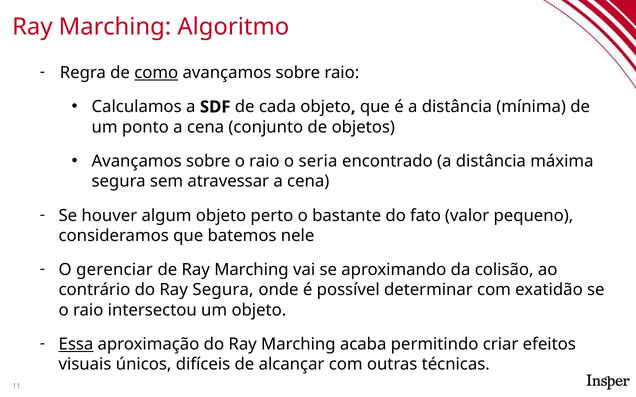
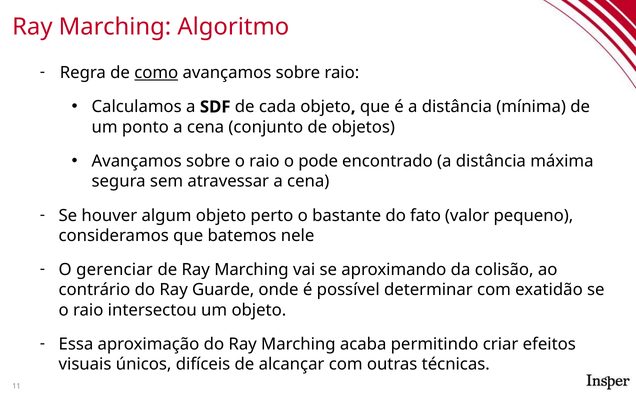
seria: seria -> pode
Ray Segura: Segura -> Guarde
Essa underline: present -> none
